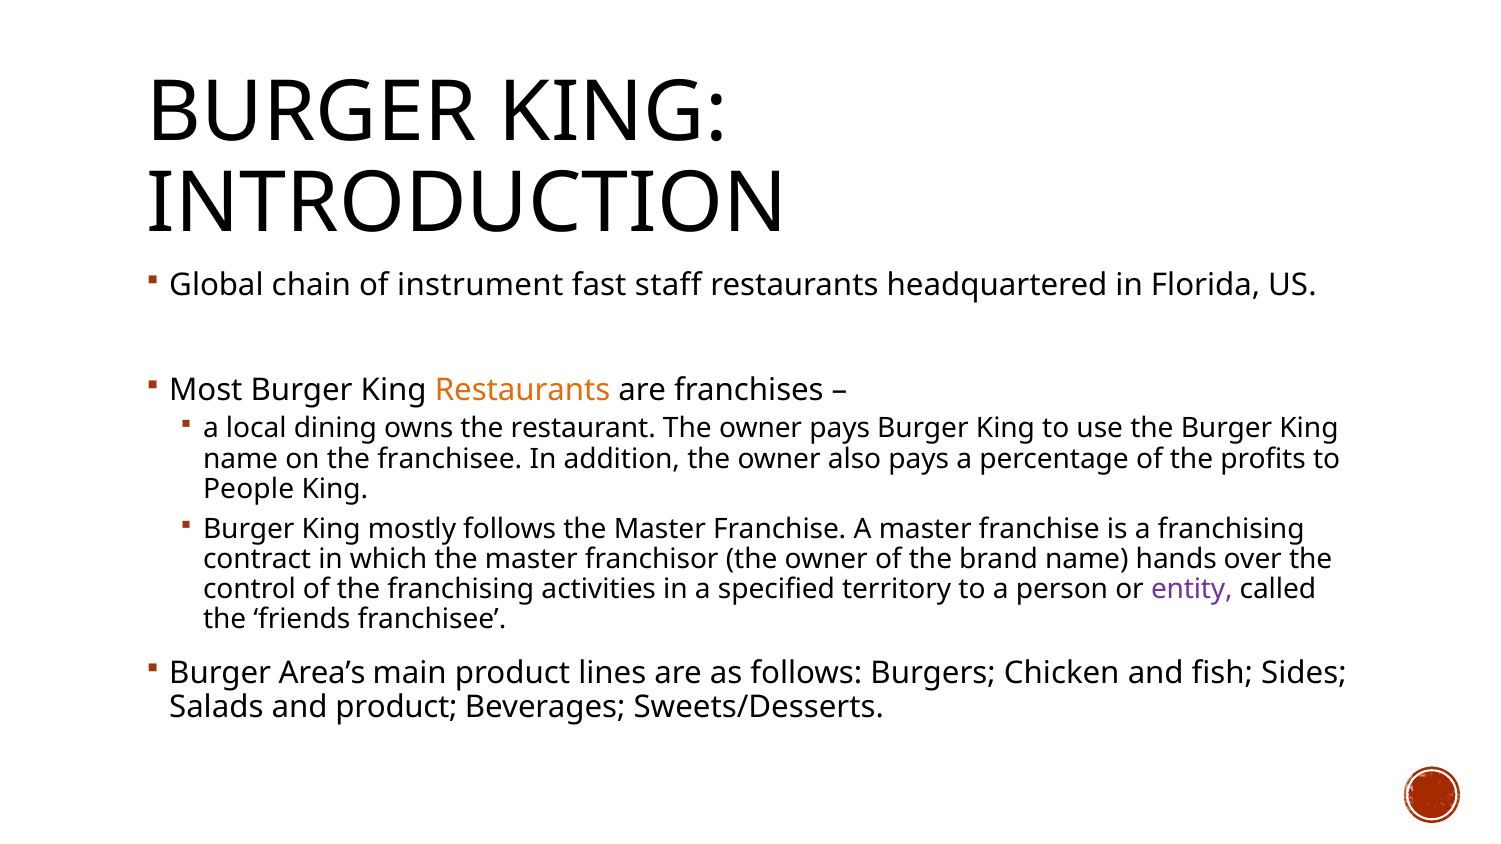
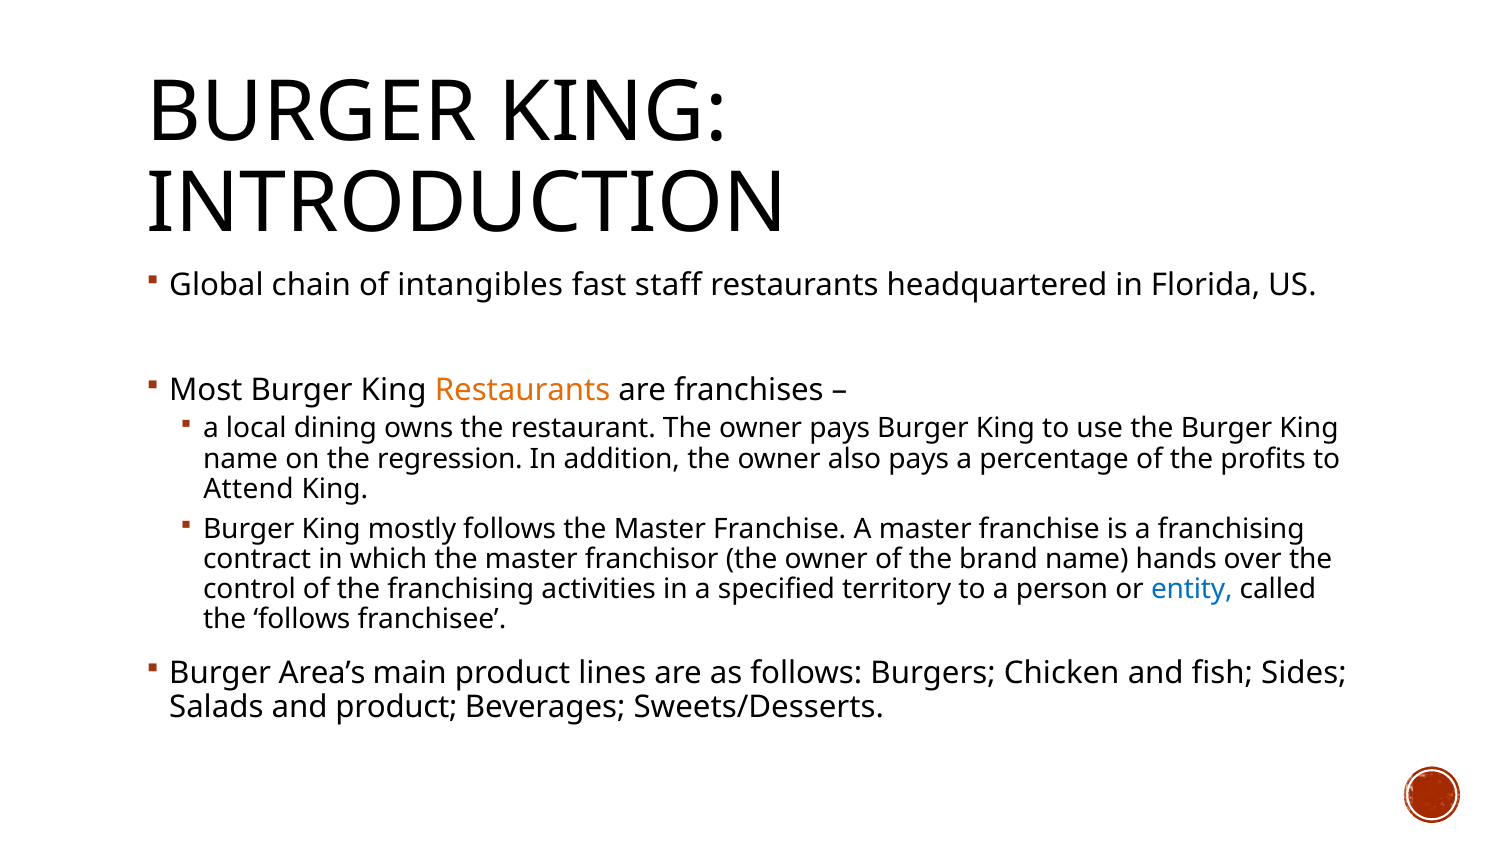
instrument: instrument -> intangibles
the franchisee: franchisee -> regression
People: People -> Attend
entity colour: purple -> blue
the friends: friends -> follows
